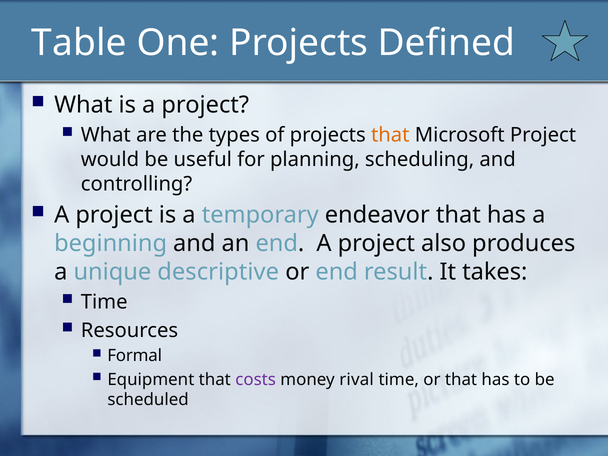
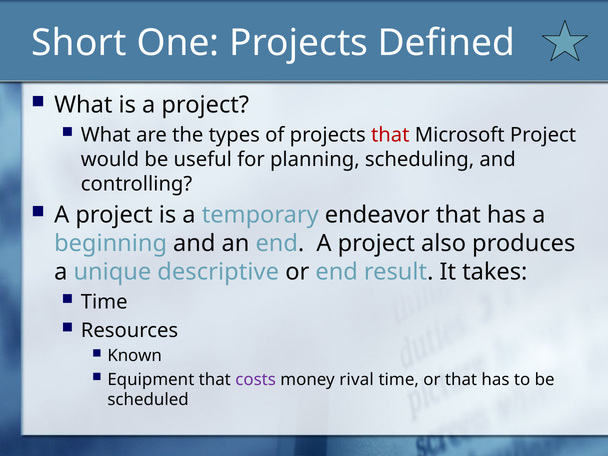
Table: Table -> Short
that at (390, 135) colour: orange -> red
Formal: Formal -> Known
